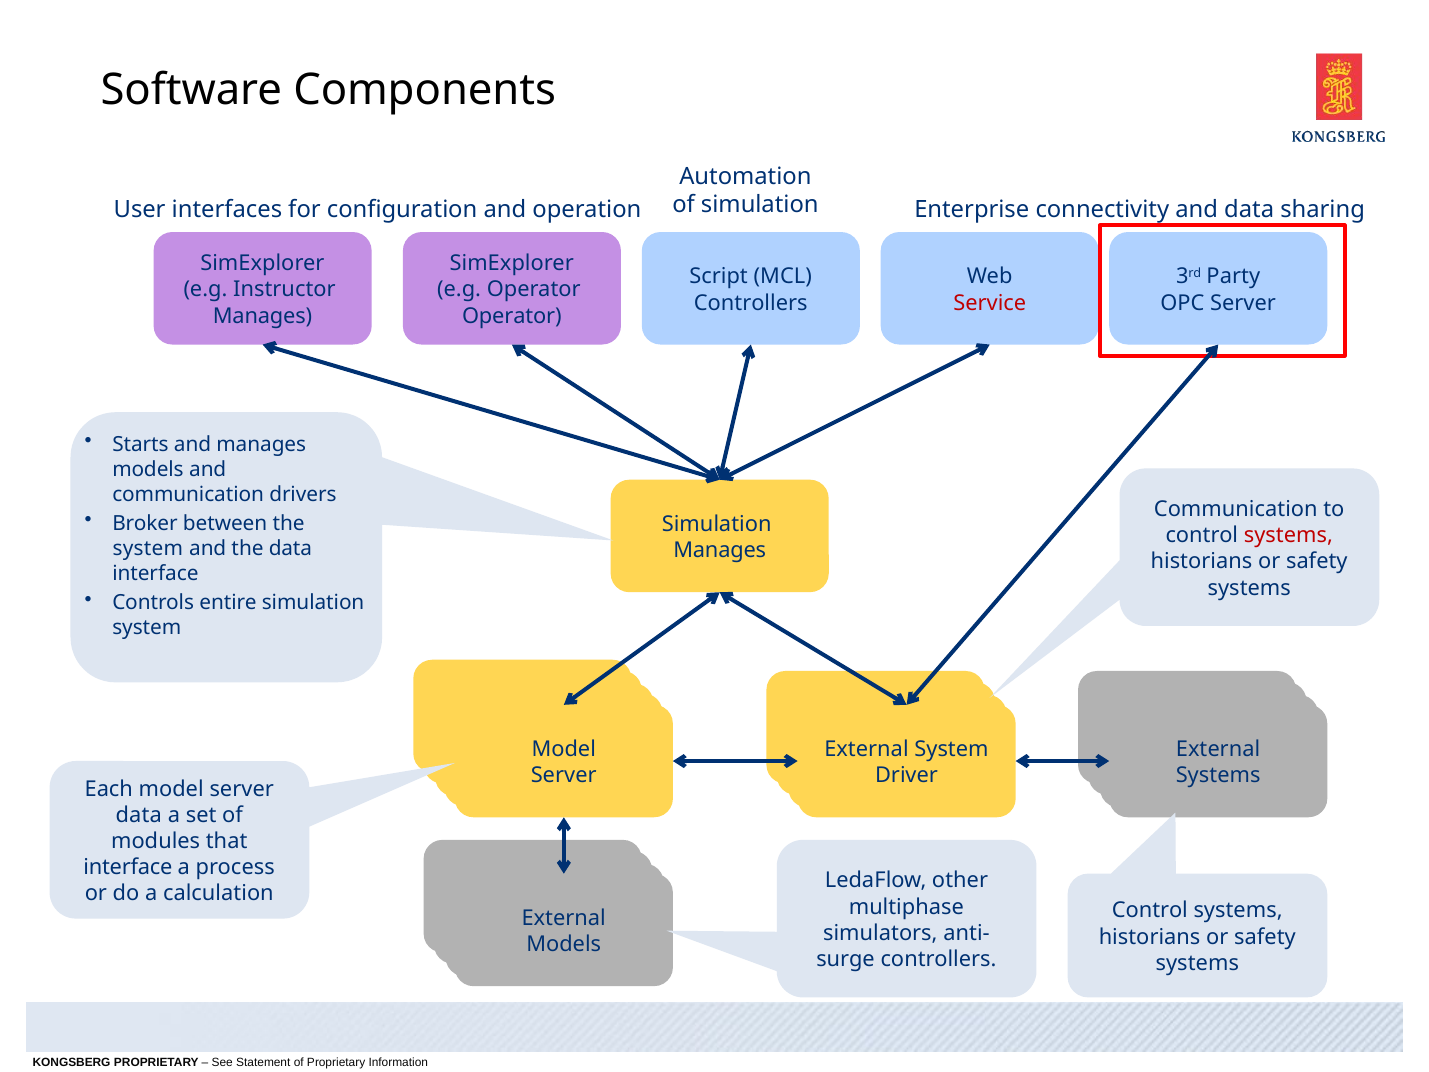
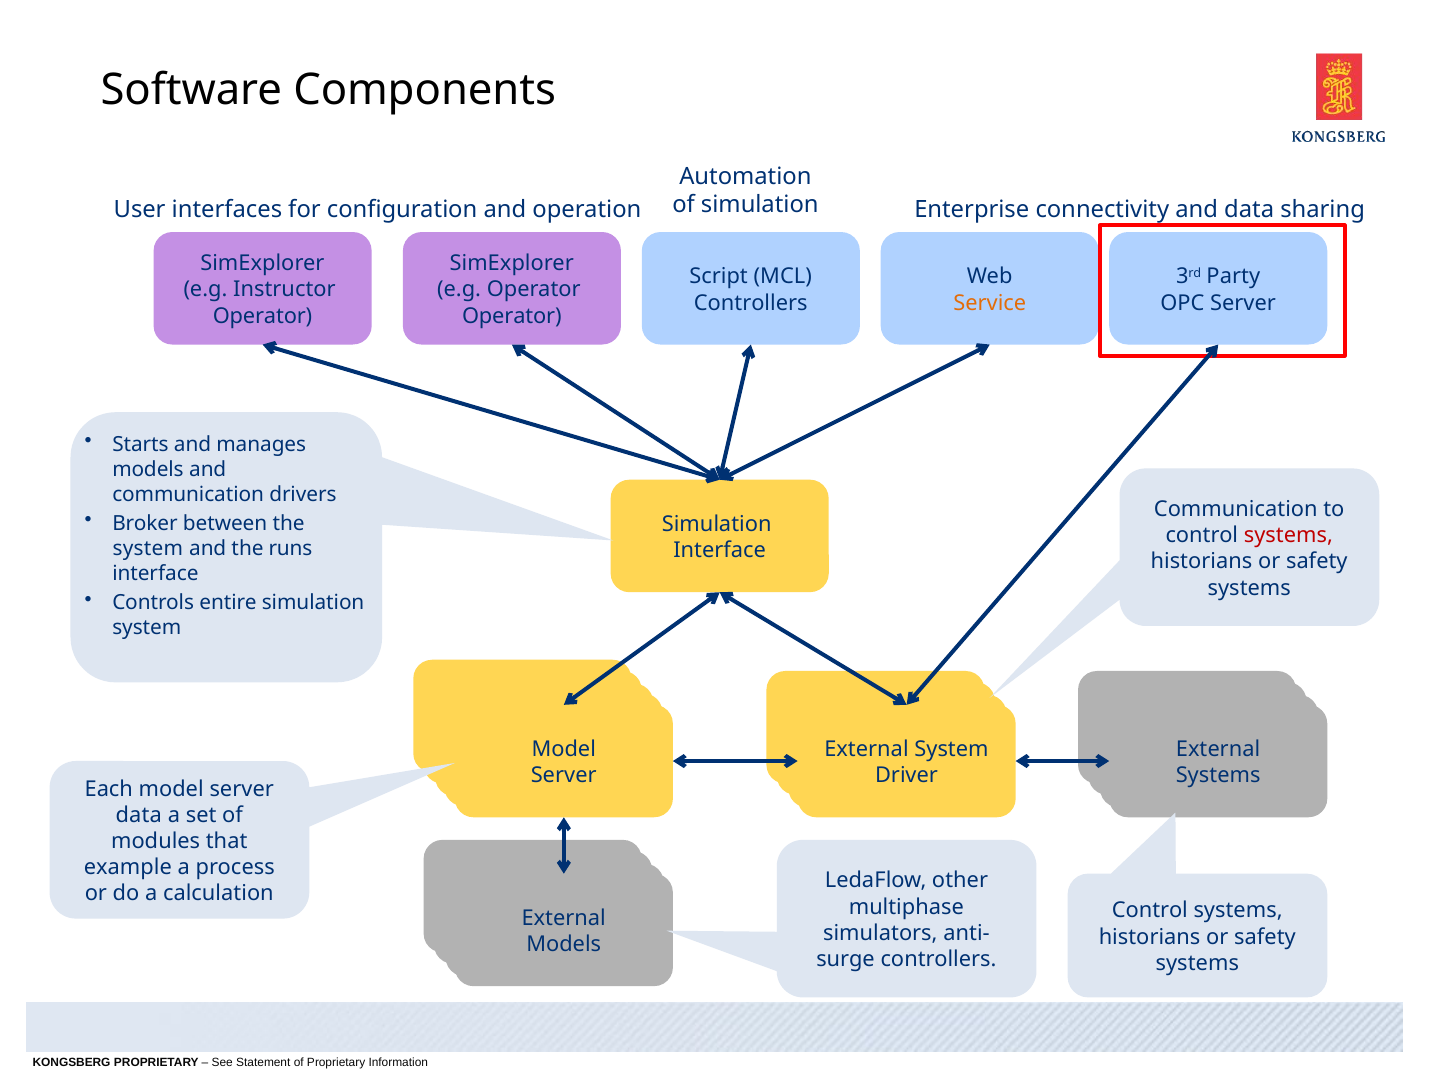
Service colour: red -> orange
Manages at (263, 316): Manages -> Operator
the data: data -> runs
Manages at (720, 550): Manages -> Interface
interface at (128, 867): interface -> example
